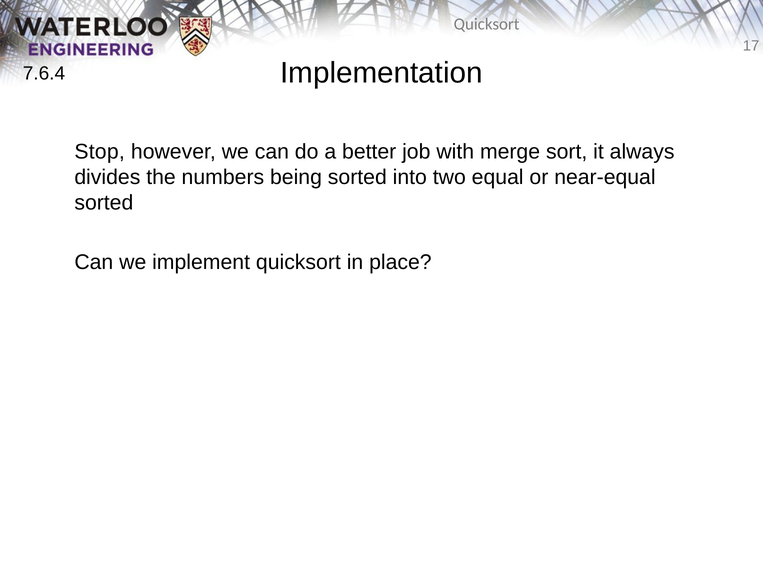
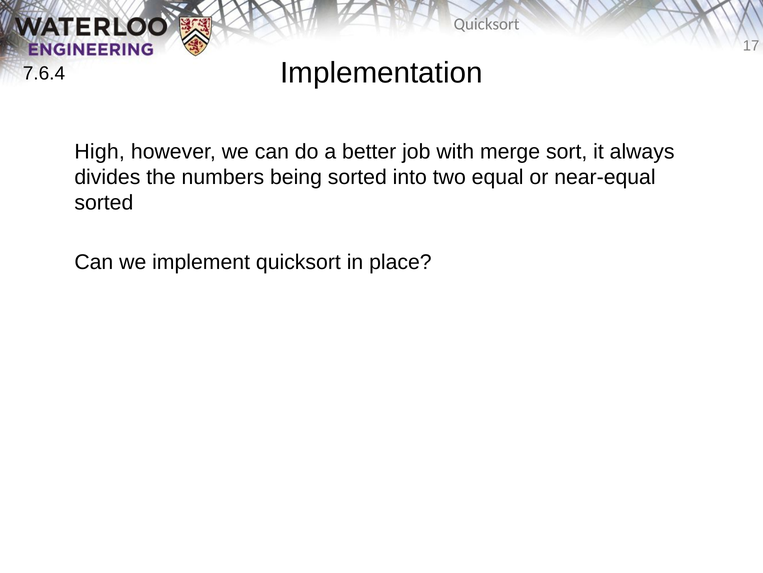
Stop: Stop -> High
